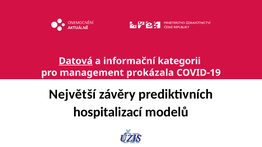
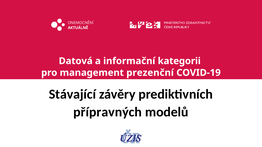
Datová underline: present -> none
prokázala: prokázala -> prezenční
Největší: Největší -> Stávající
hospitalizací: hospitalizací -> přípravných
